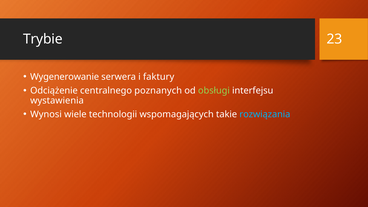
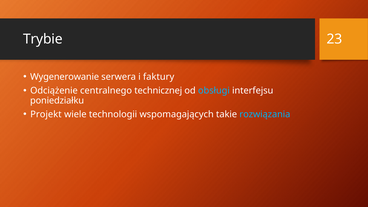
poznanych: poznanych -> technicznej
obsługi colour: light green -> light blue
wystawienia: wystawienia -> poniedziałku
Wynosi: Wynosi -> Projekt
